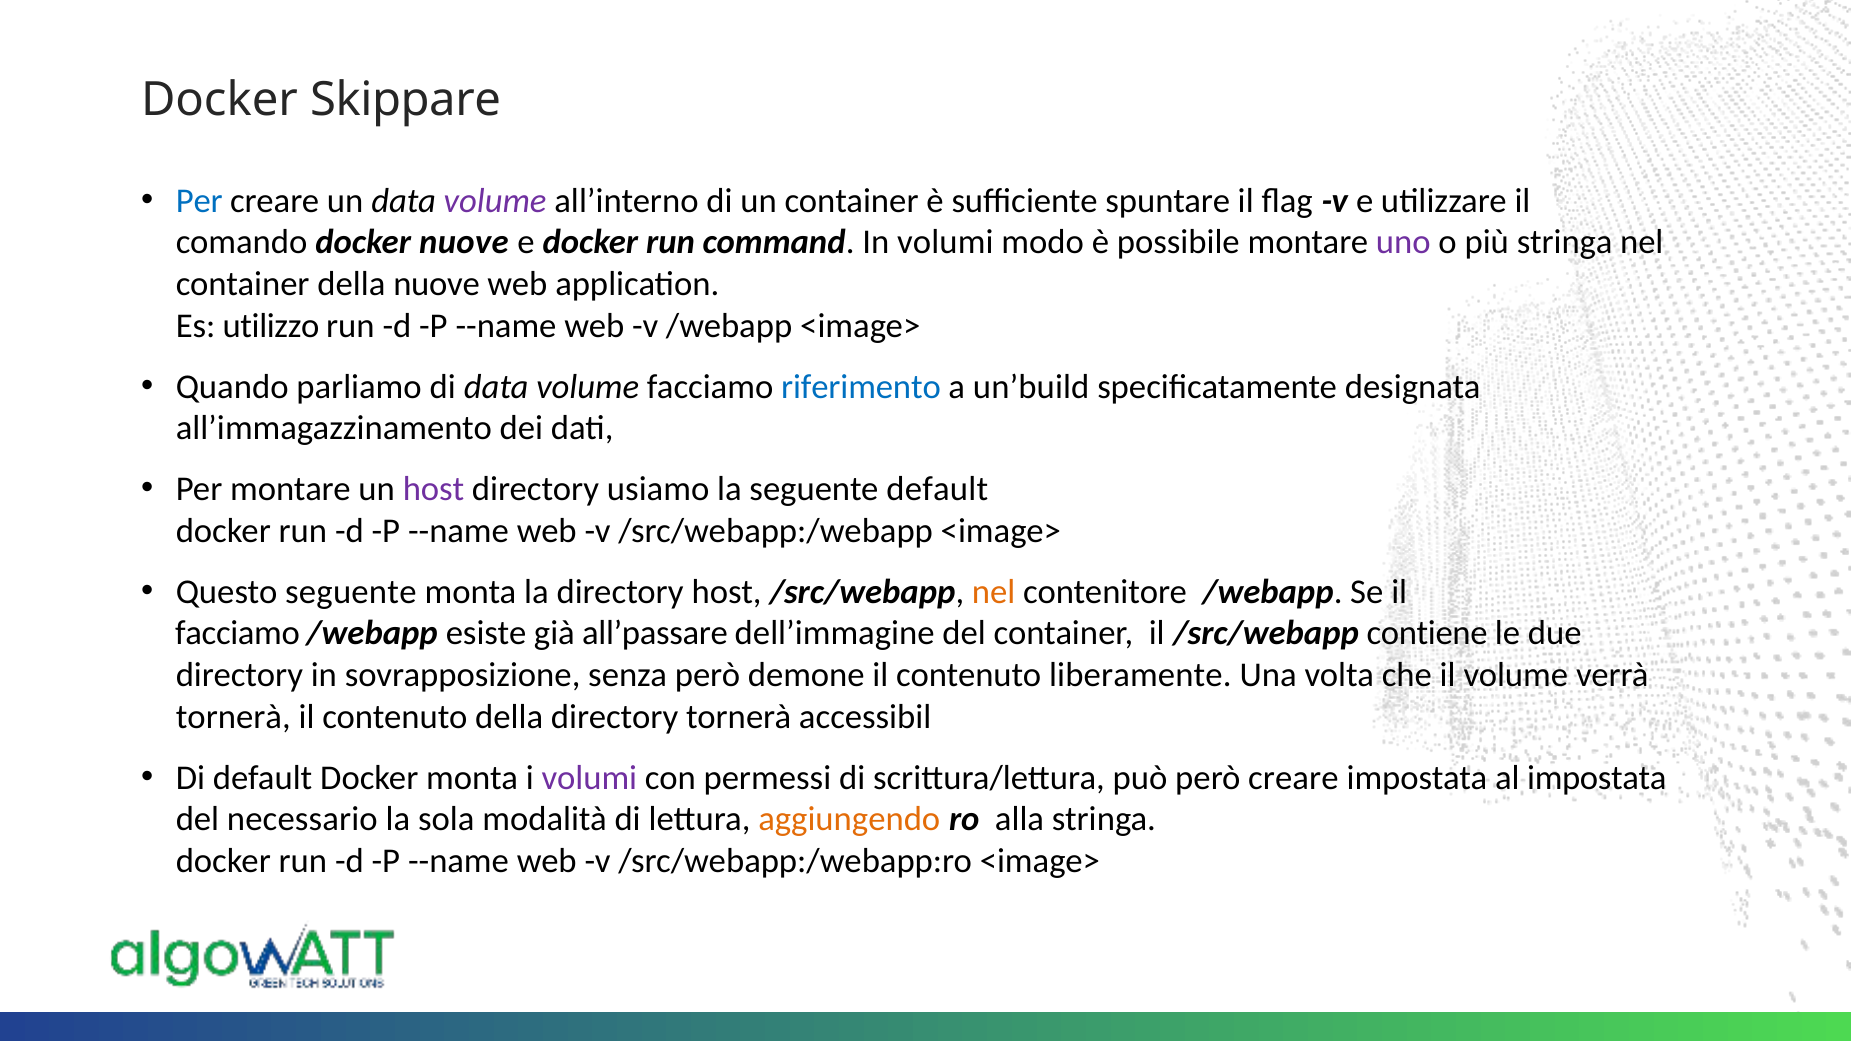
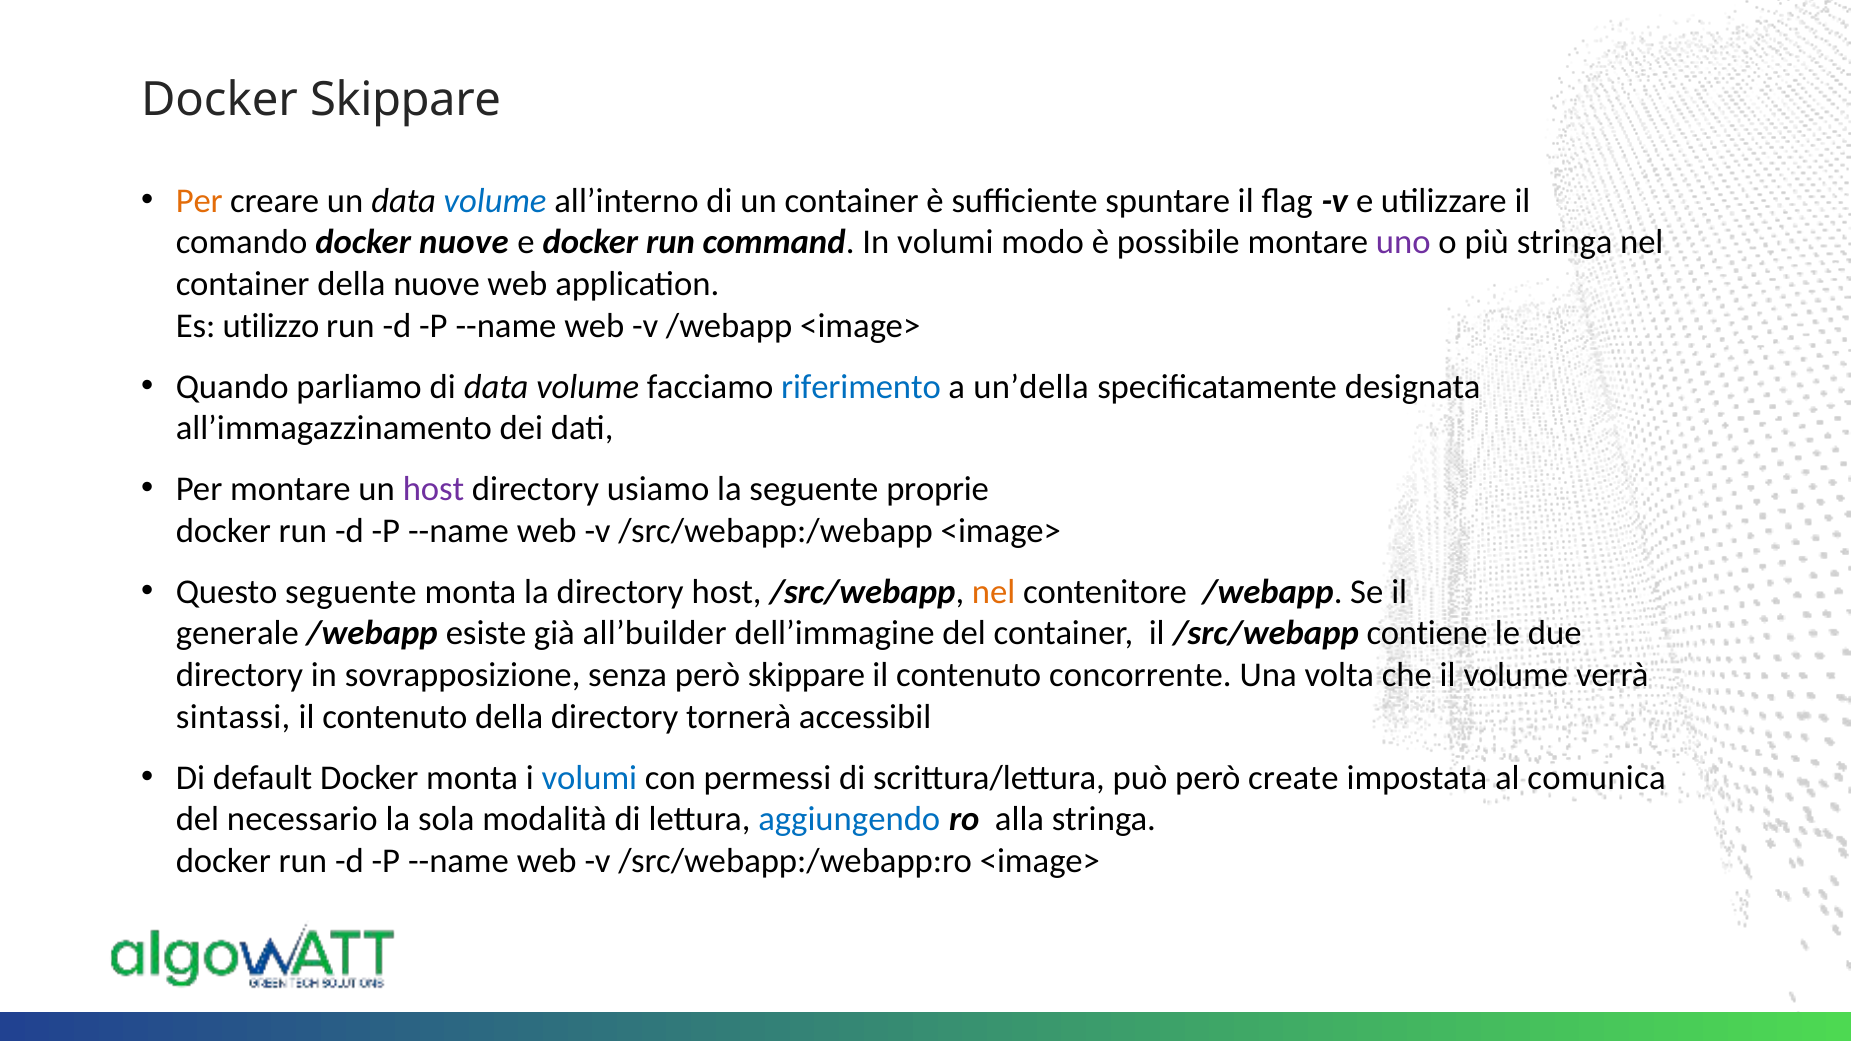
Per at (199, 201) colour: blue -> orange
volume at (495, 201) colour: purple -> blue
un’build: un’build -> un’della
seguente default: default -> proprie
facciamo at (238, 634): facciamo -> generale
all’passare: all’passare -> all’builder
però demone: demone -> skippare
liberamente: liberamente -> concorrente
tornerà at (233, 717): tornerà -> sintassi
volumi at (589, 778) colour: purple -> blue
però creare: creare -> create
al impostata: impostata -> comunica
aggiungendo colour: orange -> blue
